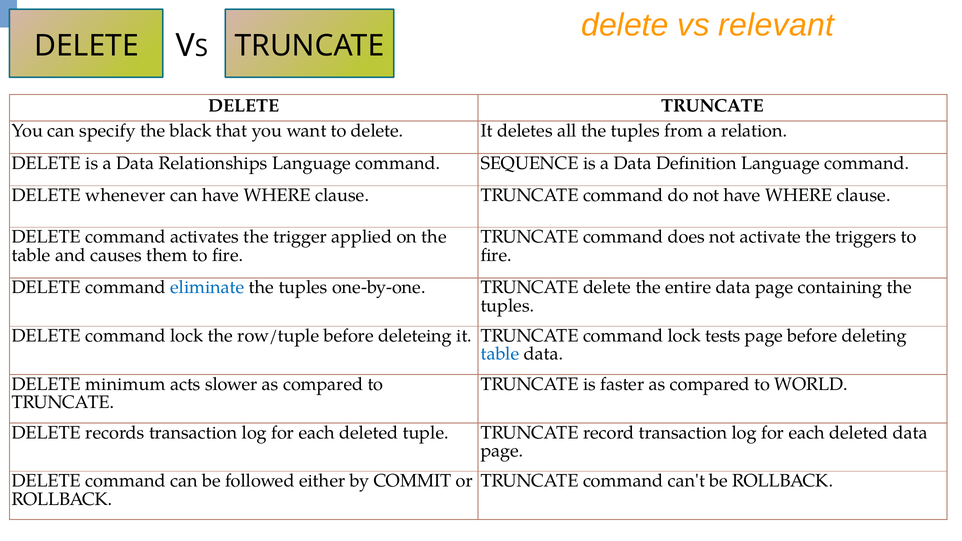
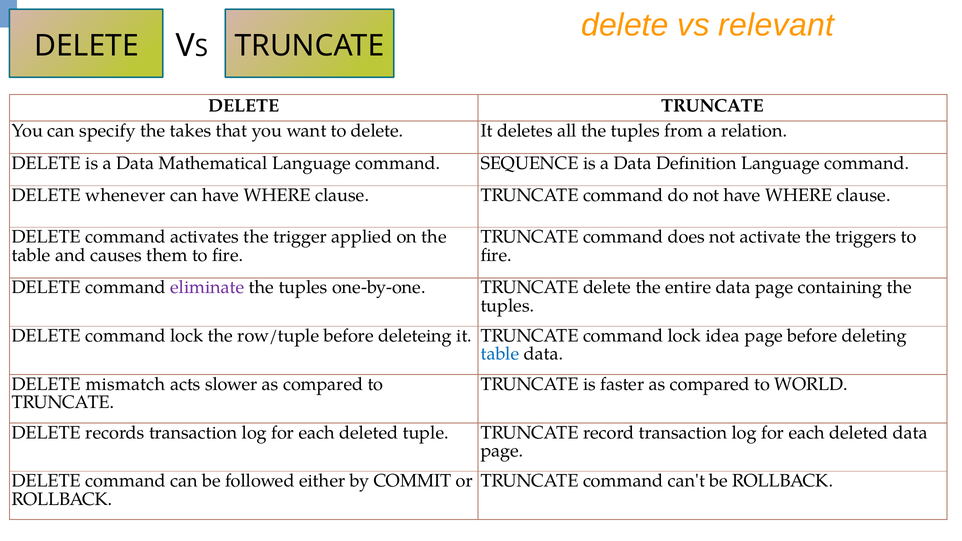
black: black -> takes
Relationships: Relationships -> Mathematical
eliminate colour: blue -> purple
tests: tests -> idea
minimum: minimum -> mismatch
